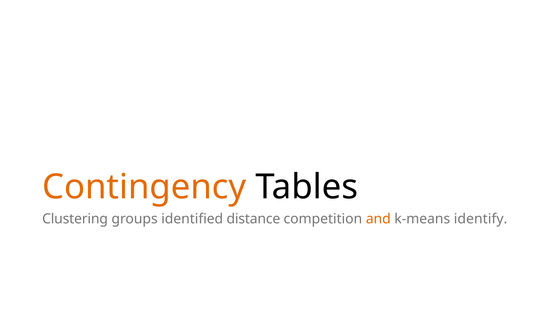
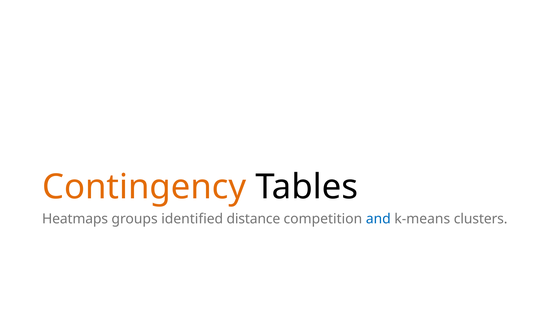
Clustering: Clustering -> Heatmaps
and colour: orange -> blue
identify: identify -> clusters
